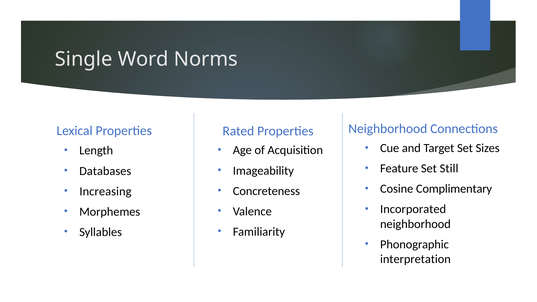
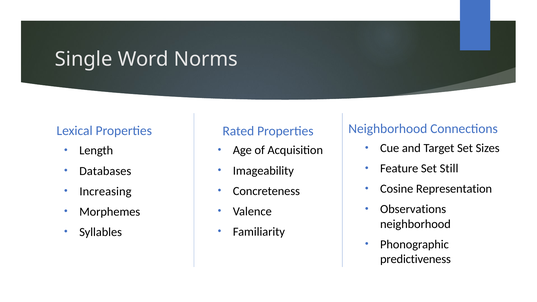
Complimentary: Complimentary -> Representation
Incorporated: Incorporated -> Observations
interpretation: interpretation -> predictiveness
